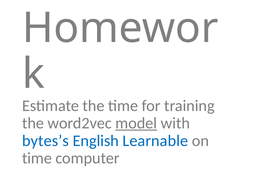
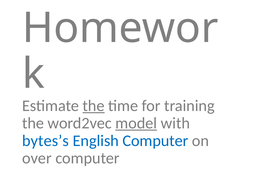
the at (94, 106) underline: none -> present
English Learnable: Learnable -> Computer
time at (37, 158): time -> over
